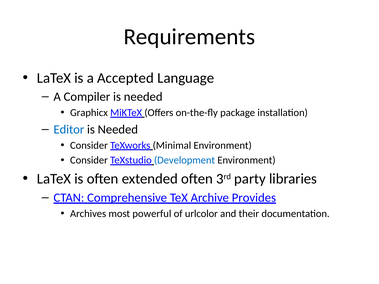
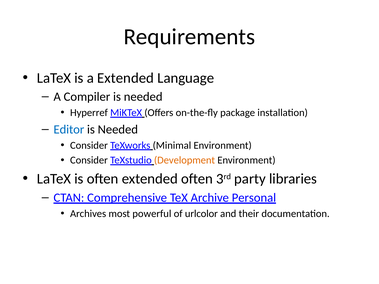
a Accepted: Accepted -> Extended
Graphicx: Graphicx -> Hyperref
Development colour: blue -> orange
Provides: Provides -> Personal
